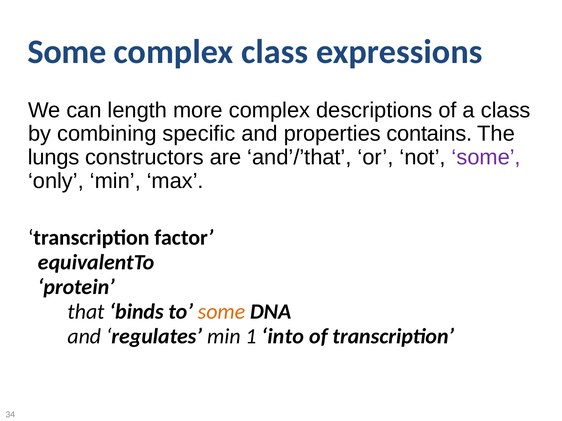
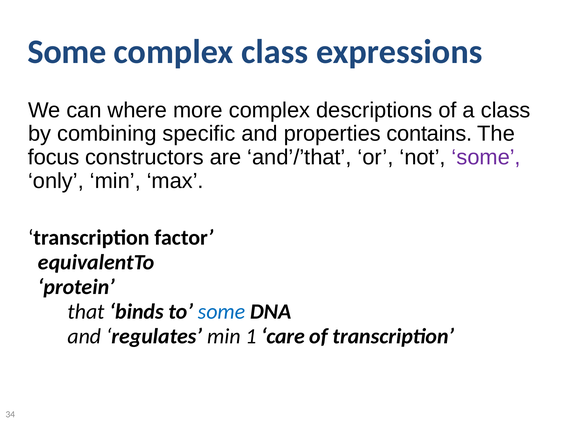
length: length -> where
lungs: lungs -> focus
some at (222, 312) colour: orange -> blue
into: into -> care
